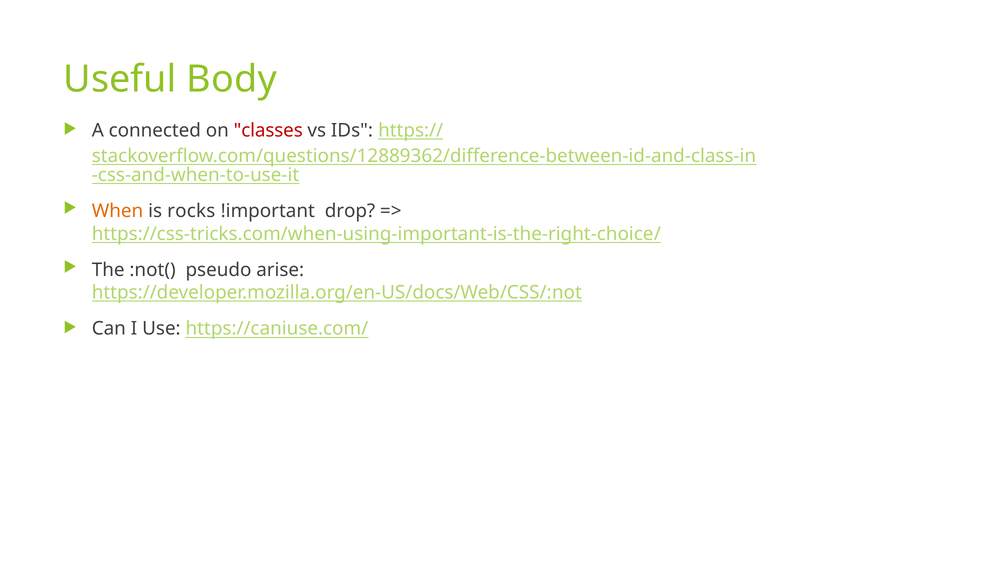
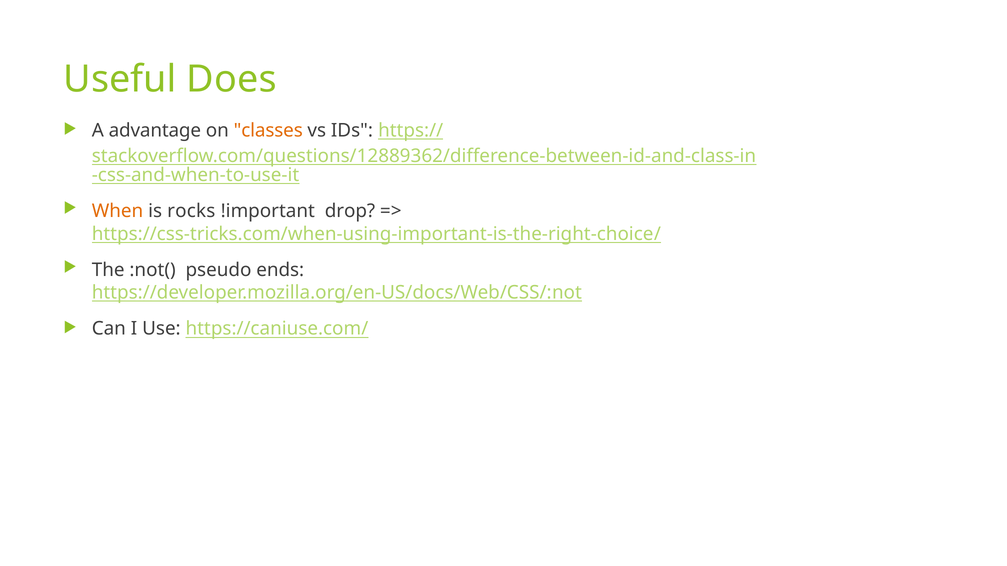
Body: Body -> Does
connected: connected -> advantage
classes colour: red -> orange
arise: arise -> ends
